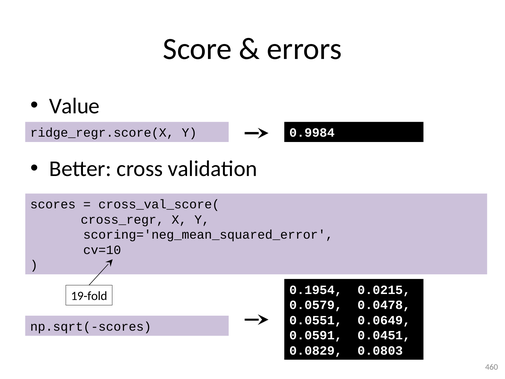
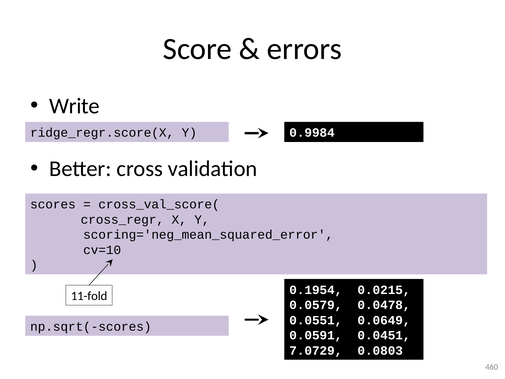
Value: Value -> Write
19-fold: 19-fold -> 11-fold
0.0829: 0.0829 -> 7.0729
